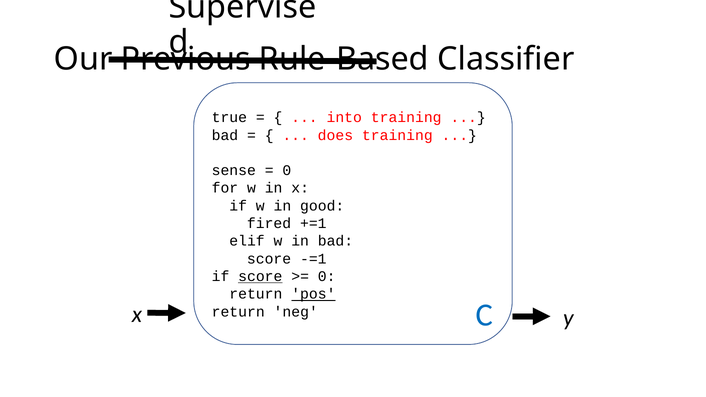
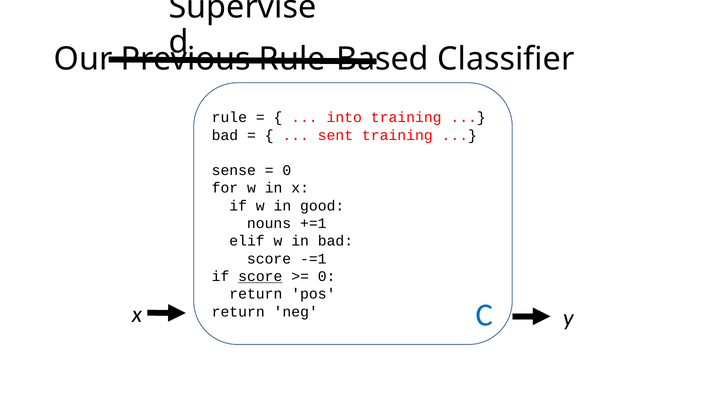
true: true -> rule
does: does -> sent
fired: fired -> nouns
pos underline: present -> none
